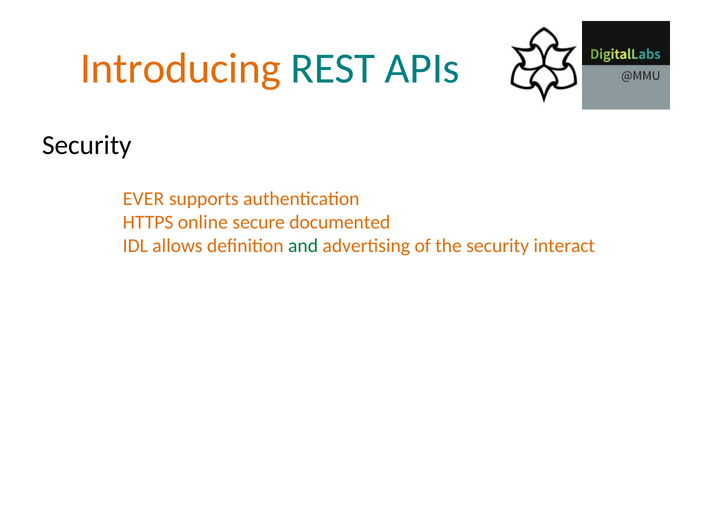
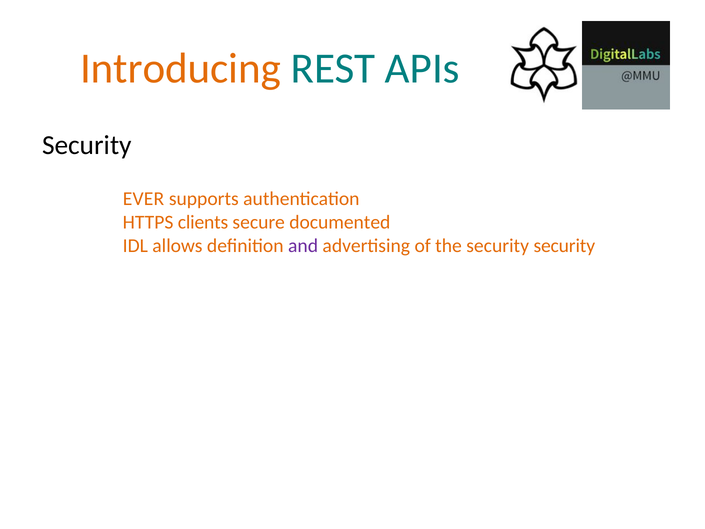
online: online -> clients
and colour: green -> purple
the security interact: interact -> security
